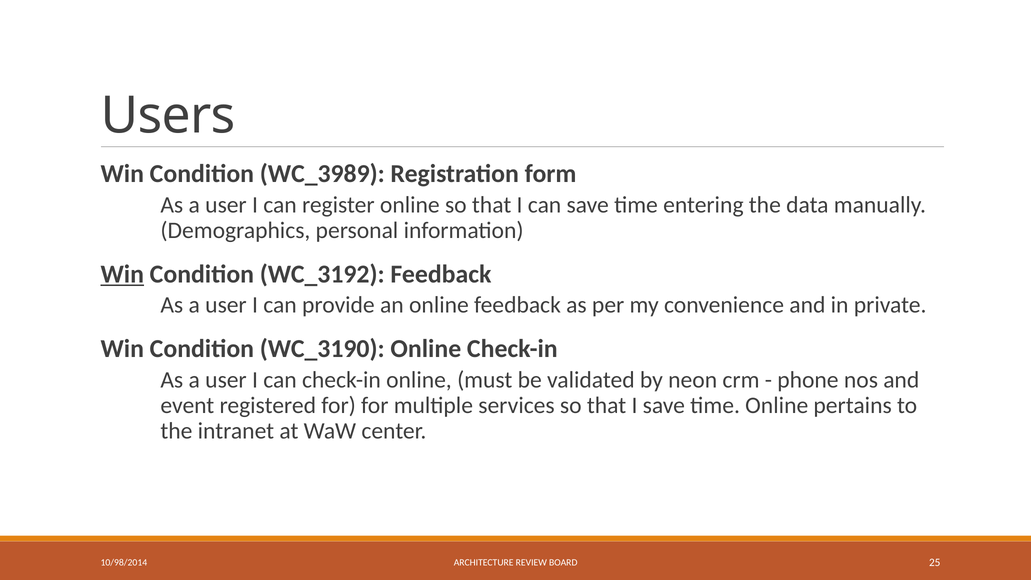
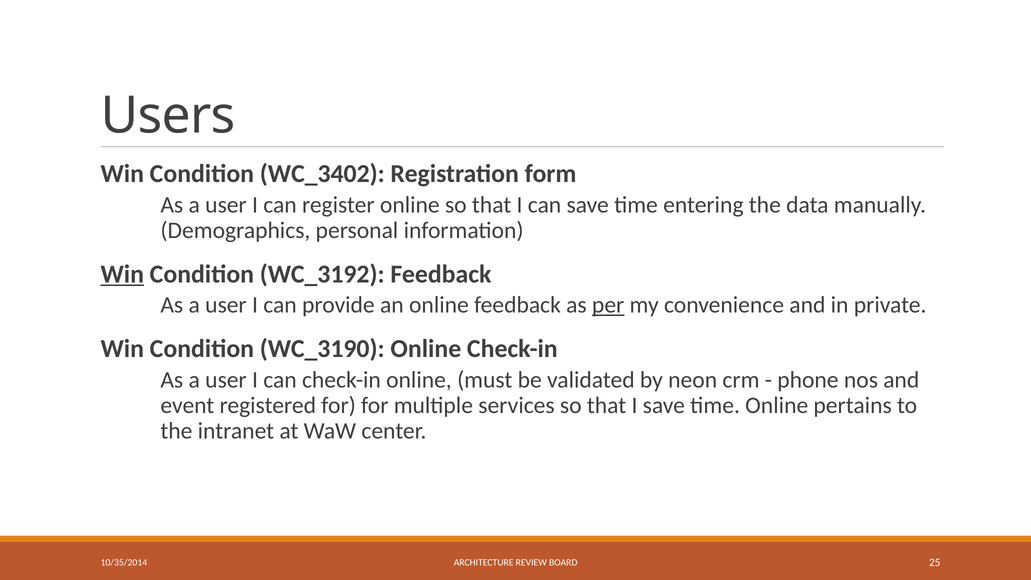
WC_3989: WC_3989 -> WC_3402
per underline: none -> present
10/98/2014: 10/98/2014 -> 10/35/2014
